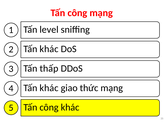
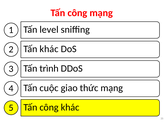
thấp: thấp -> trình
khác at (49, 88): khác -> cuộc
